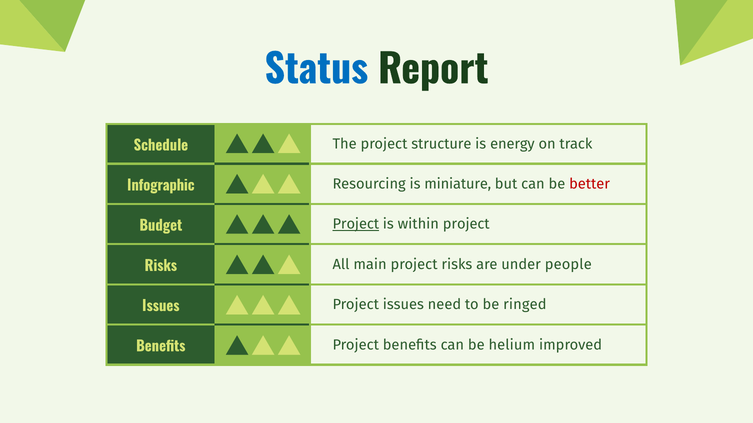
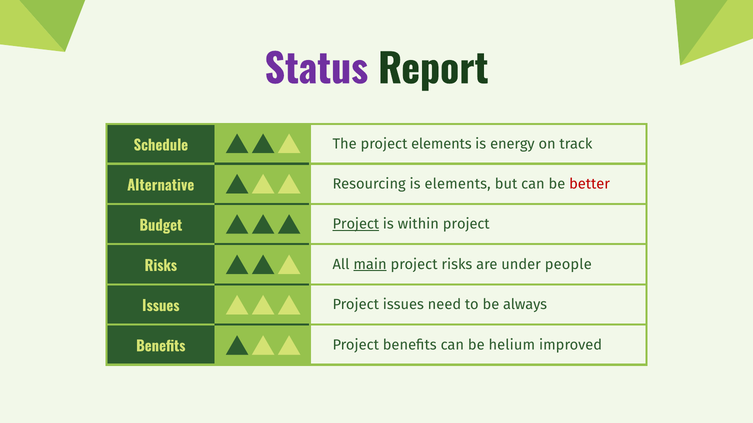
Status colour: blue -> purple
project structure: structure -> elements
Infographic: Infographic -> Alternative
is miniature: miniature -> elements
main underline: none -> present
ringed: ringed -> always
